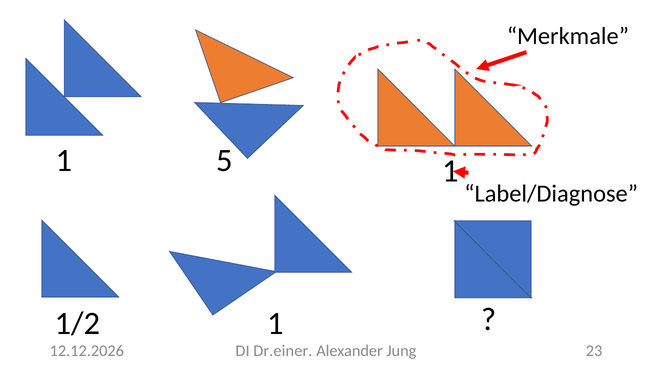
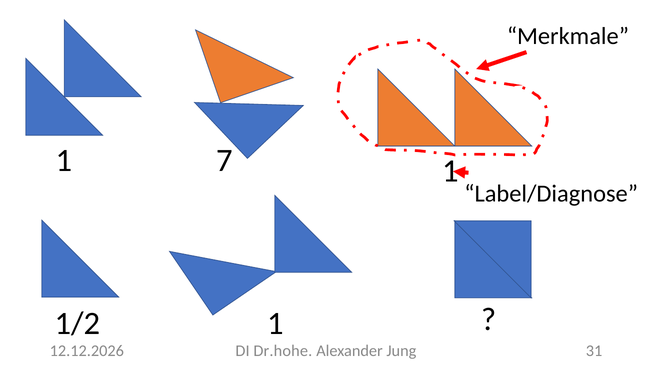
5: 5 -> 7
Dr.einer: Dr.einer -> Dr.hohe
23: 23 -> 31
